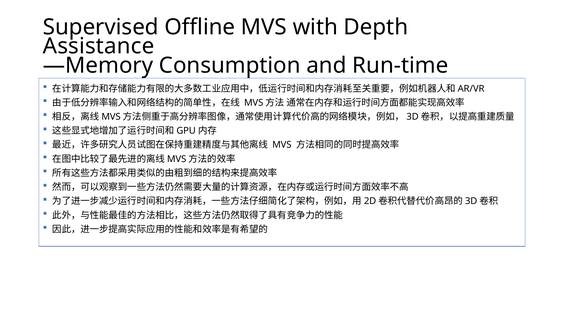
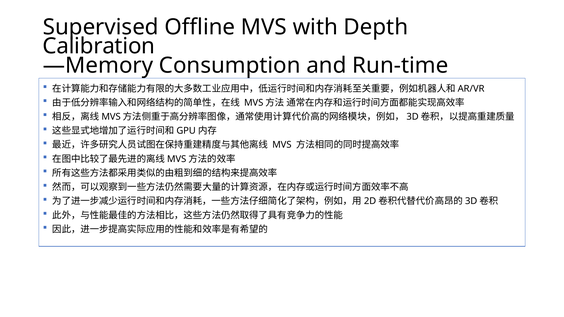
Assistance: Assistance -> Calibration
